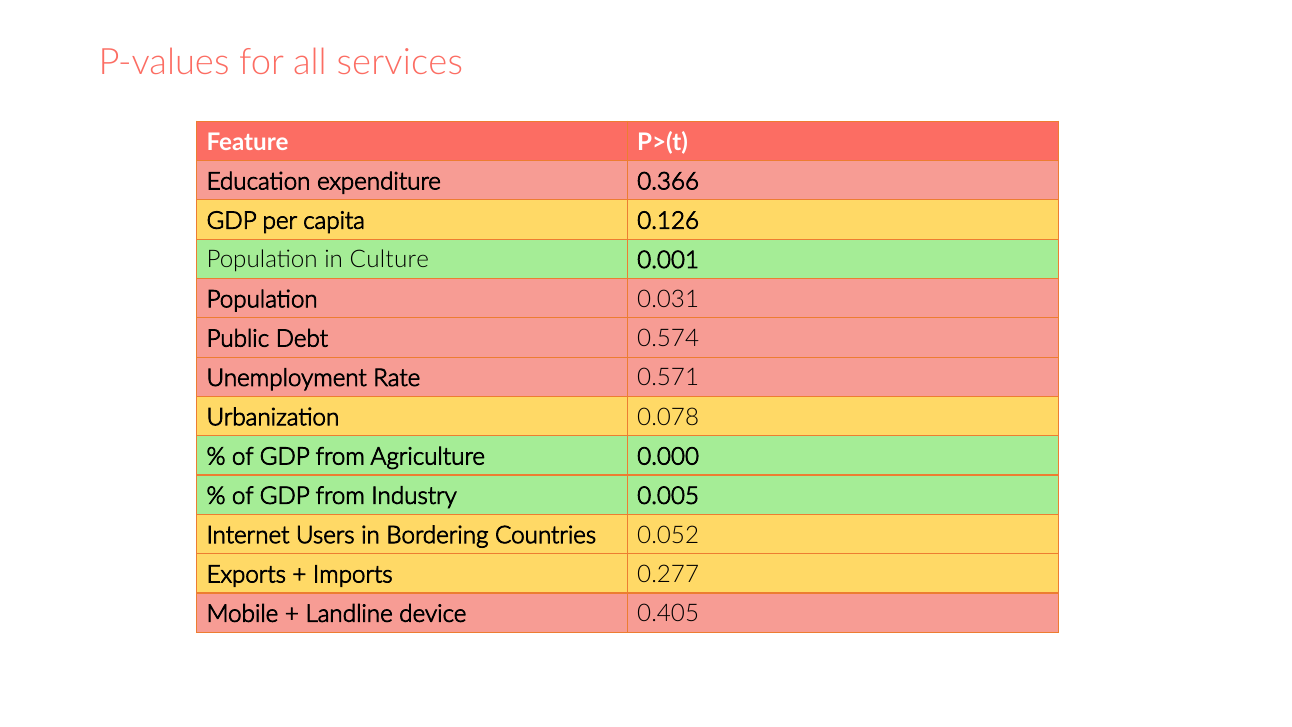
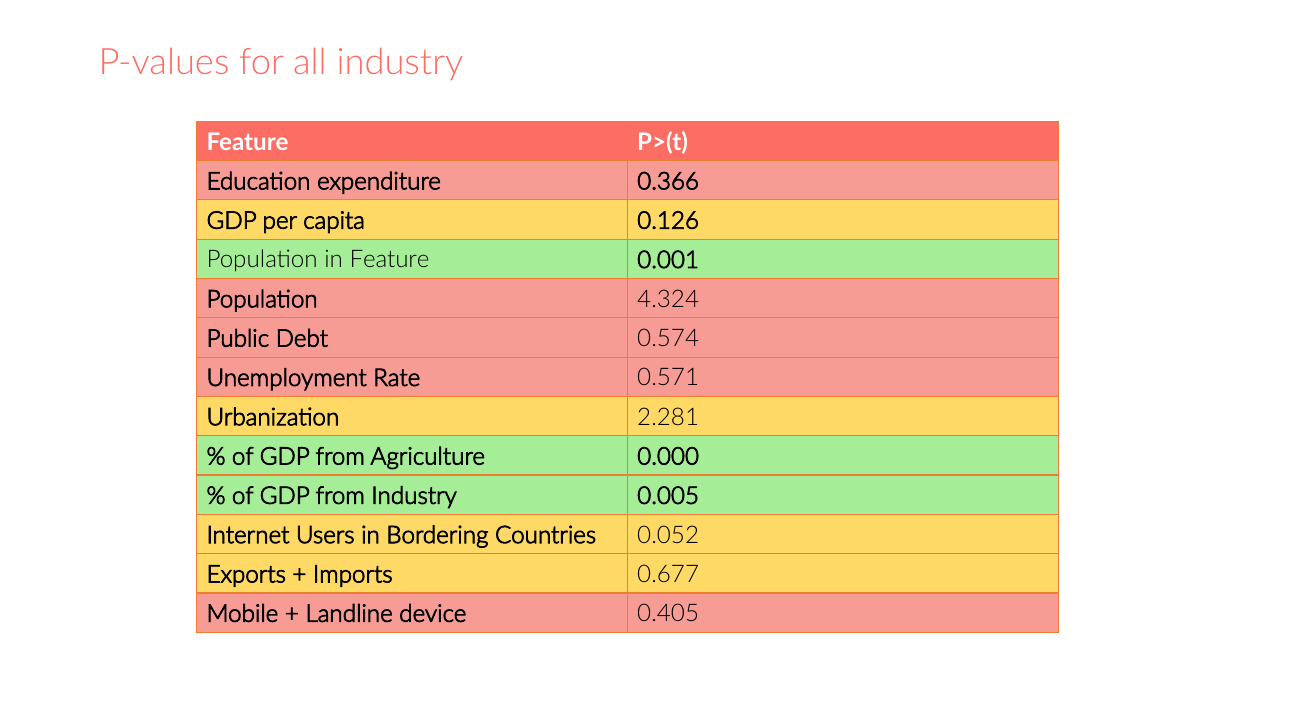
all services: services -> industry
in Culture: Culture -> Feature
0.031: 0.031 -> 4.324
0.078: 0.078 -> 2.281
0.277: 0.277 -> 0.677
